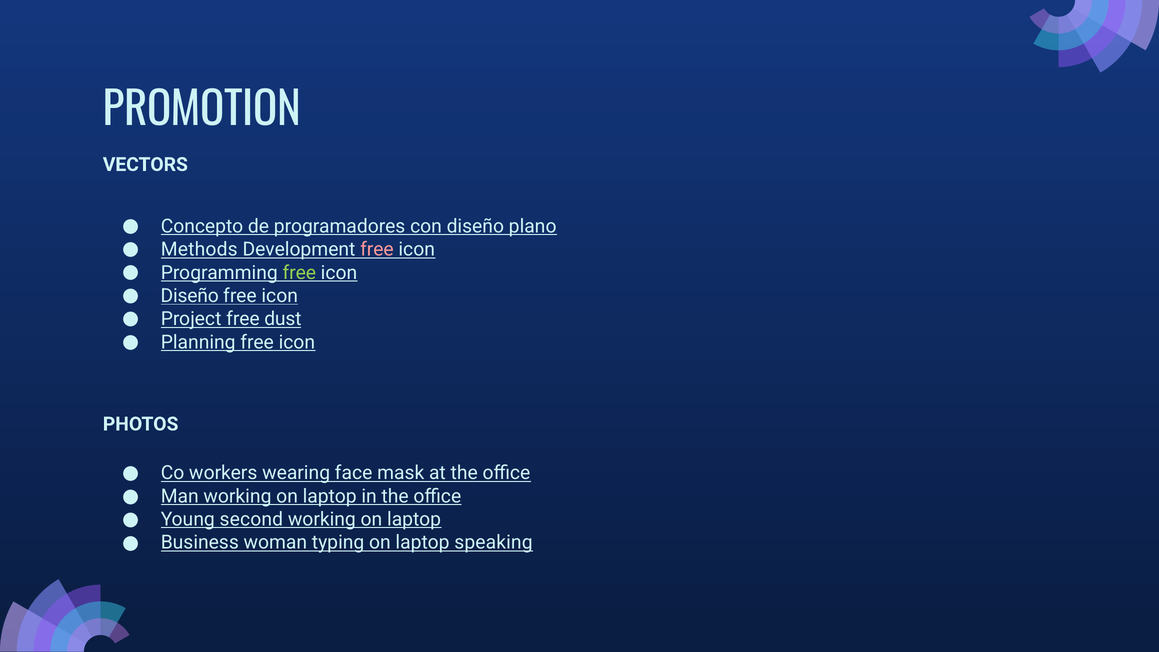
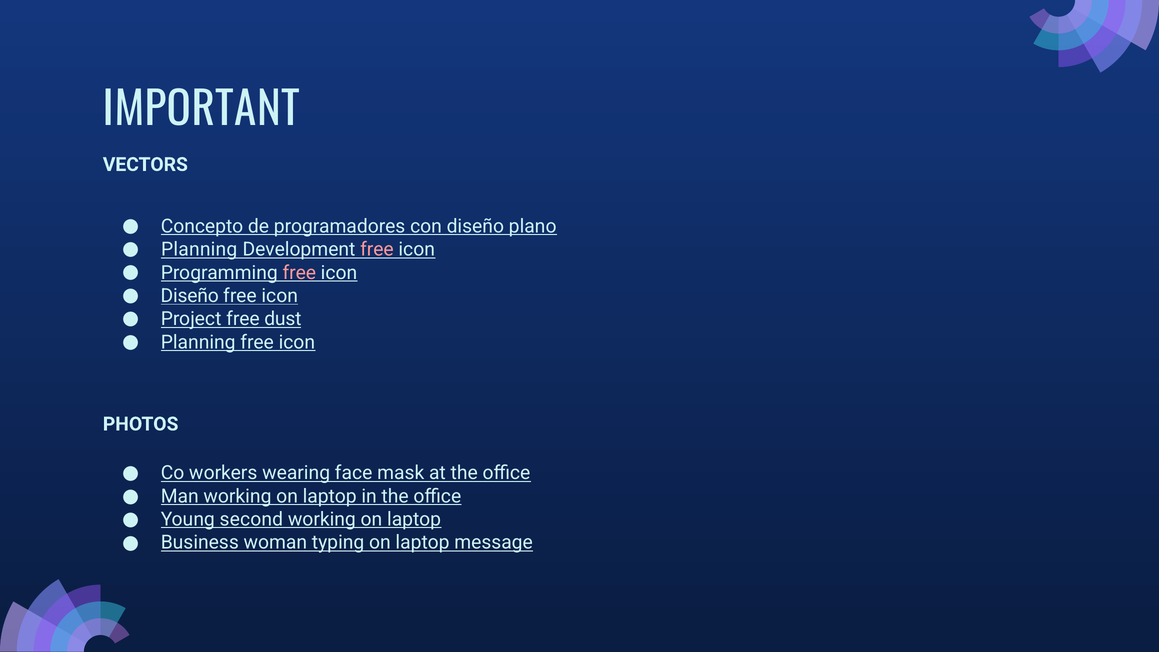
PROMOTION: PROMOTION -> IMPORTANT
Methods at (199, 250): Methods -> Planning
free at (299, 273) colour: light green -> pink
speaking: speaking -> message
